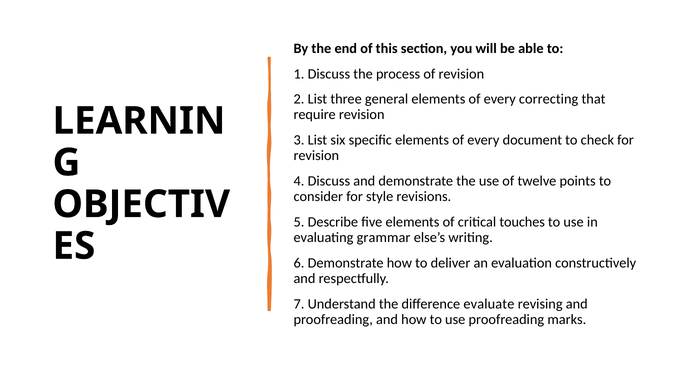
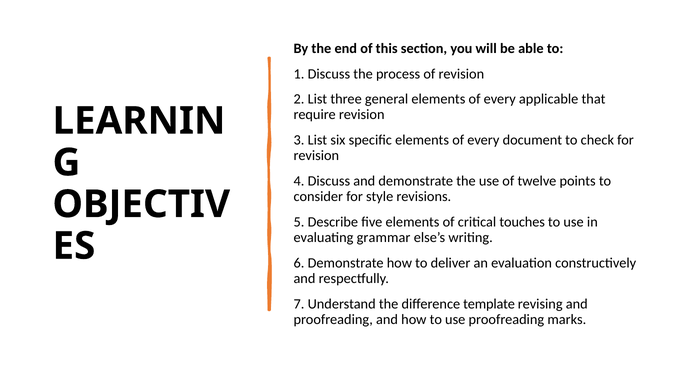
correcting: correcting -> applicable
evaluate: evaluate -> template
